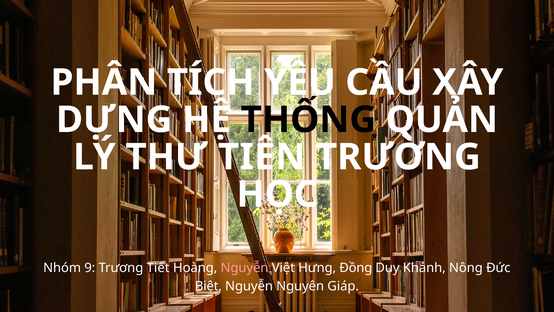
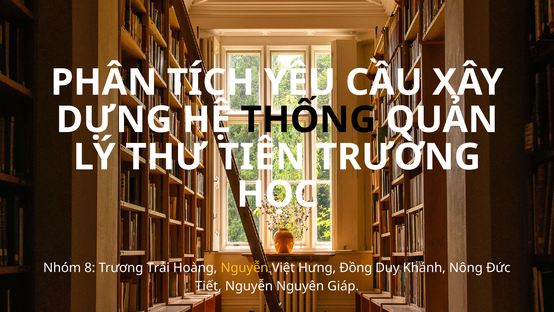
9: 9 -> 8
Tiết: Tiết -> Trải
Nguyễn at (245, 268) colour: pink -> yellow
Biệt: Biệt -> Tiết
